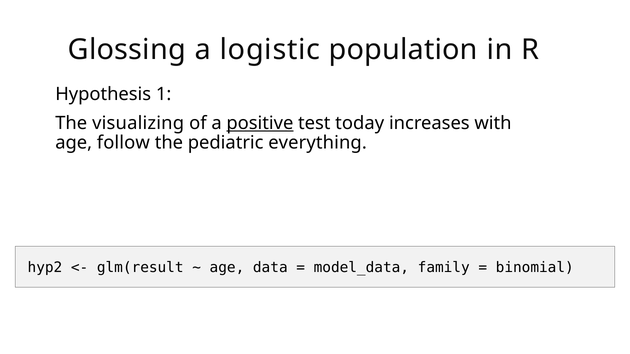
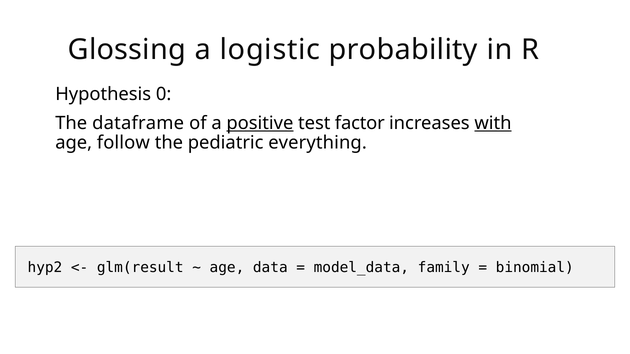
population: population -> probability
1: 1 -> 0
visualizing: visualizing -> dataframe
today: today -> factor
with underline: none -> present
